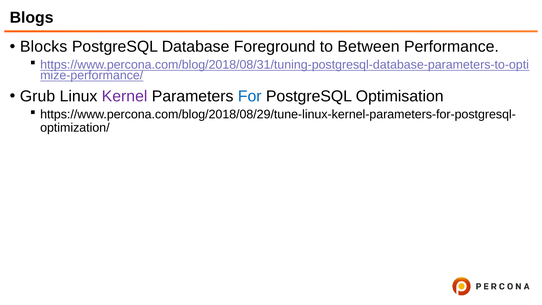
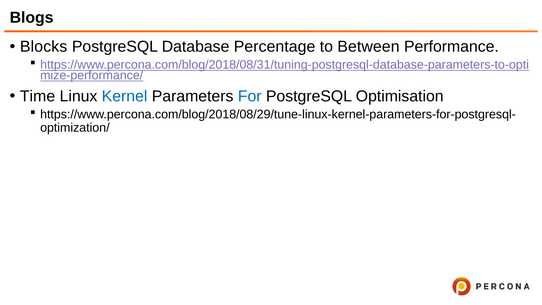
Foreground: Foreground -> Percentage
Grub: Grub -> Time
Kernel colour: purple -> blue
